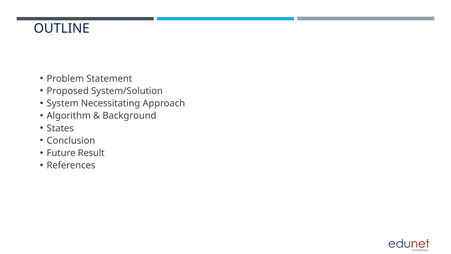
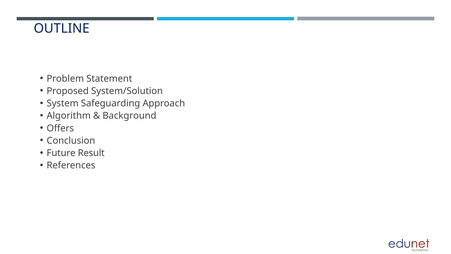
Necessitating: Necessitating -> Safeguarding
States: States -> Offers
